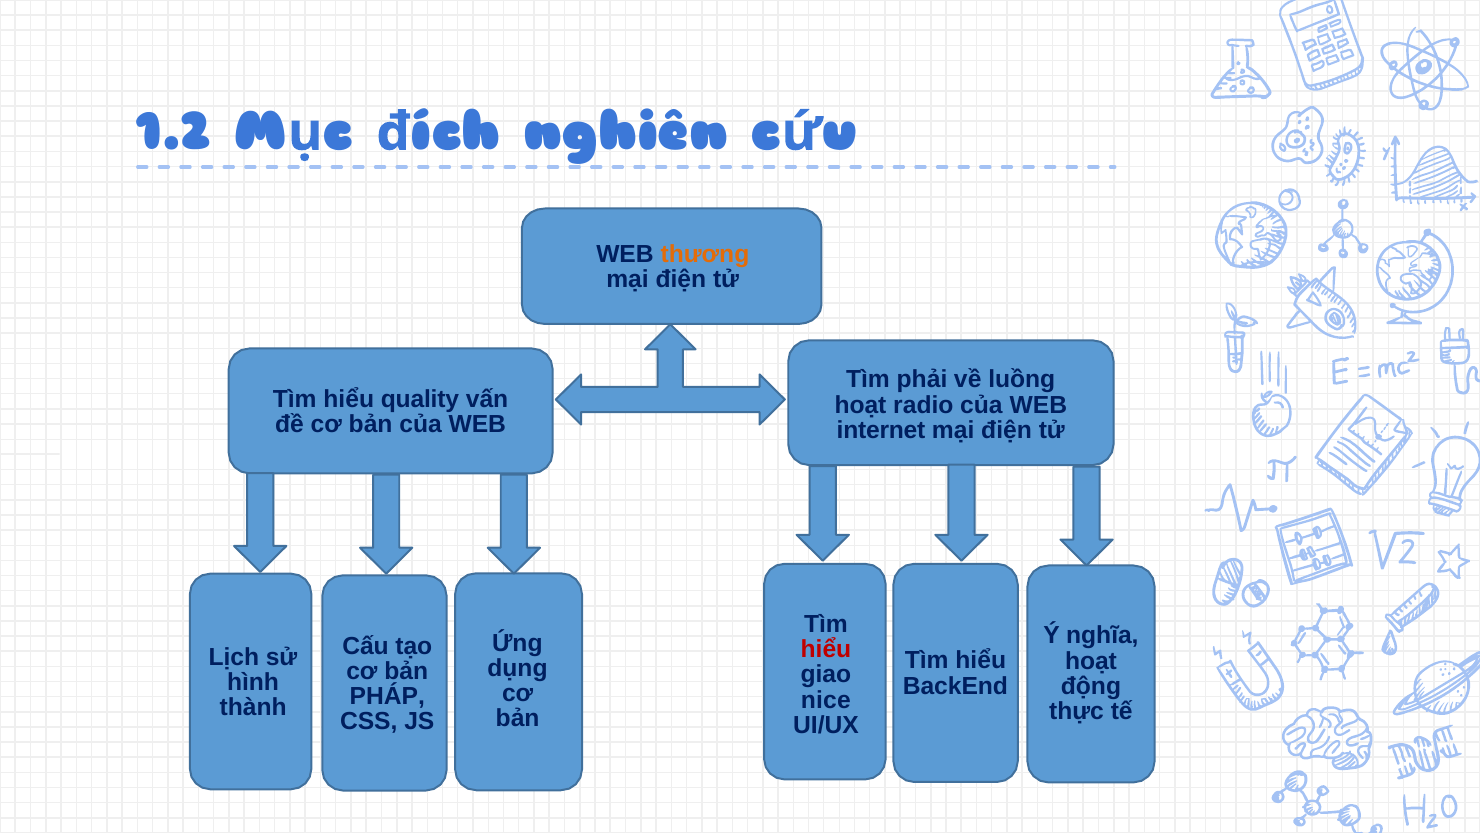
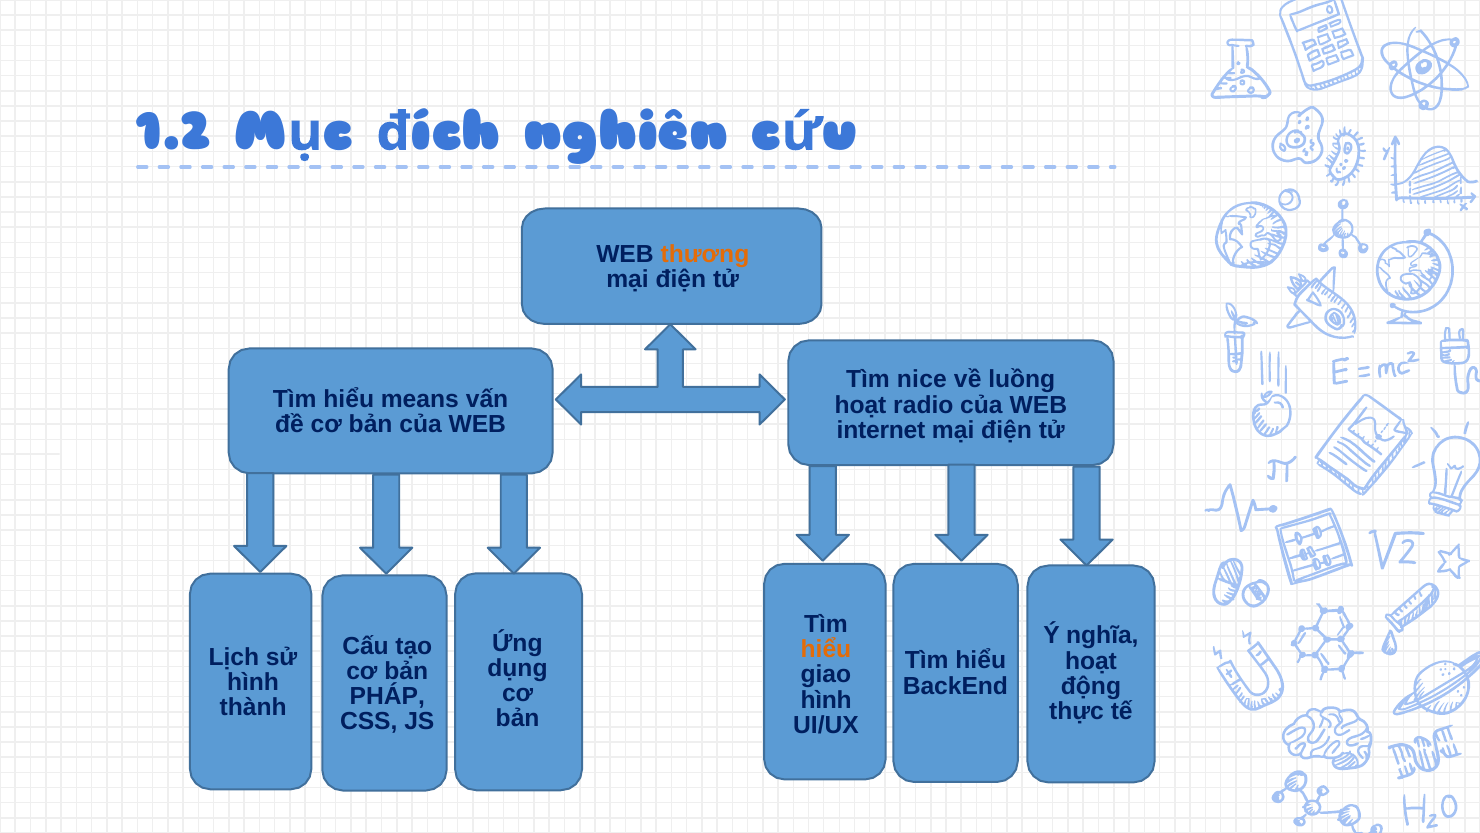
phải: phải -> nice
quality: quality -> means
hiểu at (826, 649) colour: red -> orange
nice at (826, 700): nice -> hình
